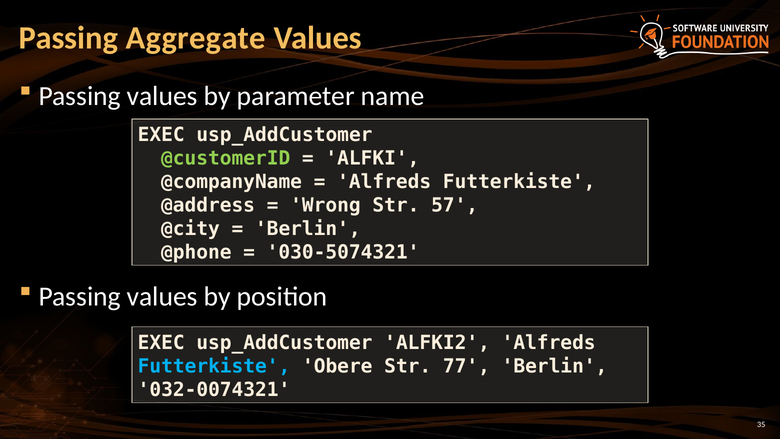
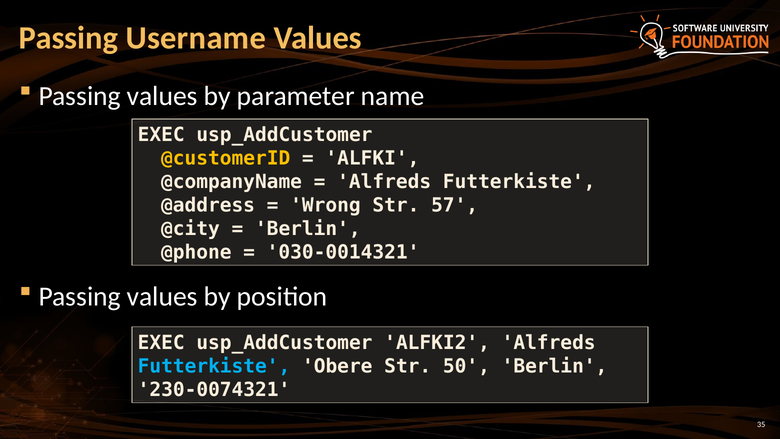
Aggregate: Aggregate -> Username
@customerID colour: light green -> yellow
030-5074321: 030-5074321 -> 030-0014321
77: 77 -> 50
032-0074321: 032-0074321 -> 230-0074321
